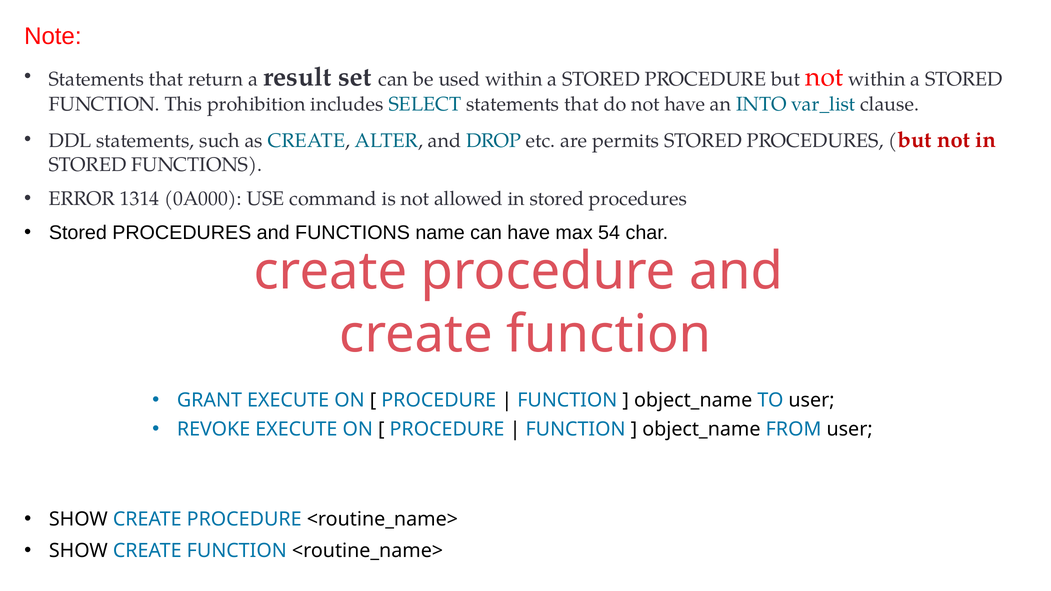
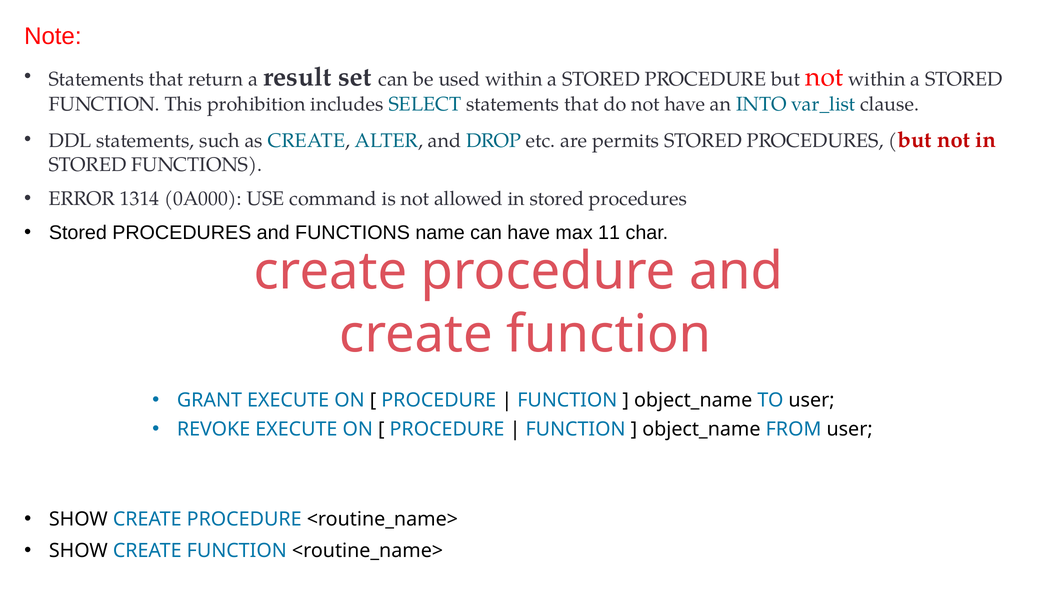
54: 54 -> 11
